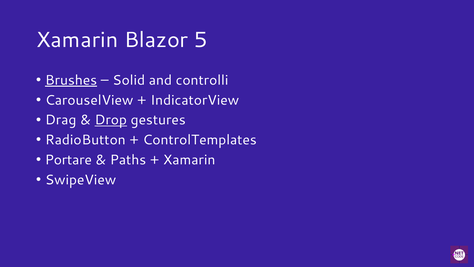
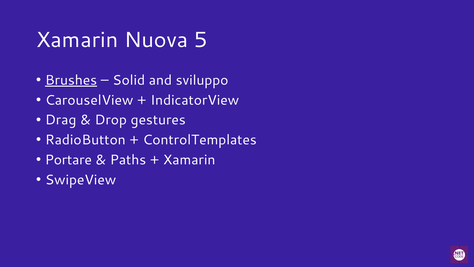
Blazor: Blazor -> Nuova
controlli: controlli -> sviluppo
Drop underline: present -> none
